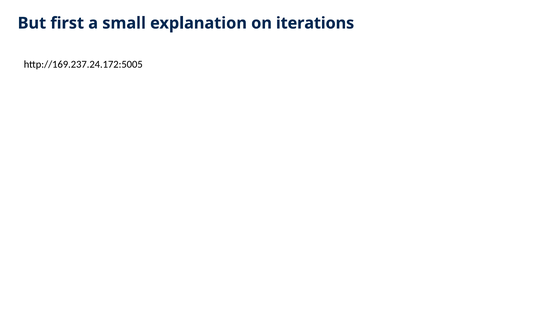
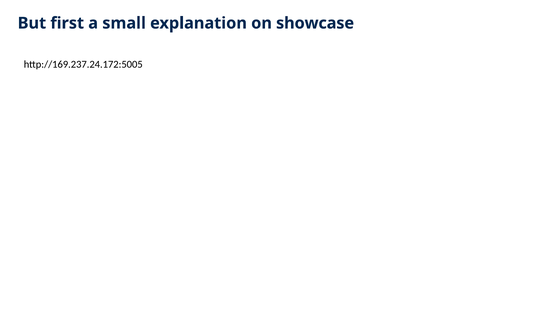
iterations: iterations -> showcase
